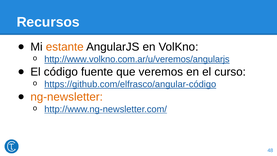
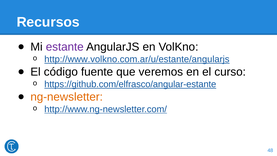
estante colour: orange -> purple
http://www.volkno.com.ar/u/veremos/angularjs: http://www.volkno.com.ar/u/veremos/angularjs -> http://www.volkno.com.ar/u/estante/angularjs
https://github.com/elfrasco/angular-código: https://github.com/elfrasco/angular-código -> https://github.com/elfrasco/angular-estante
